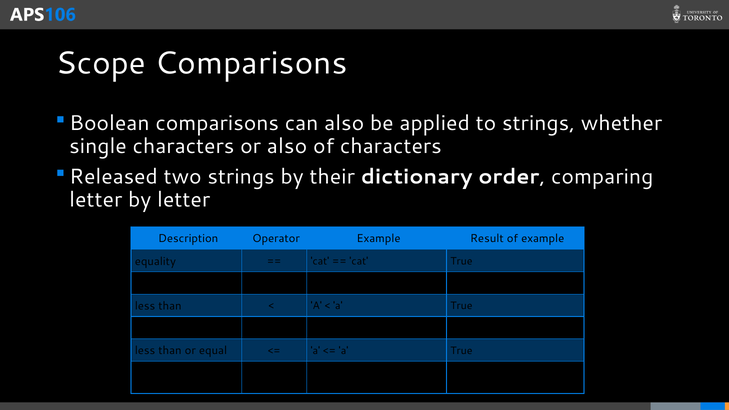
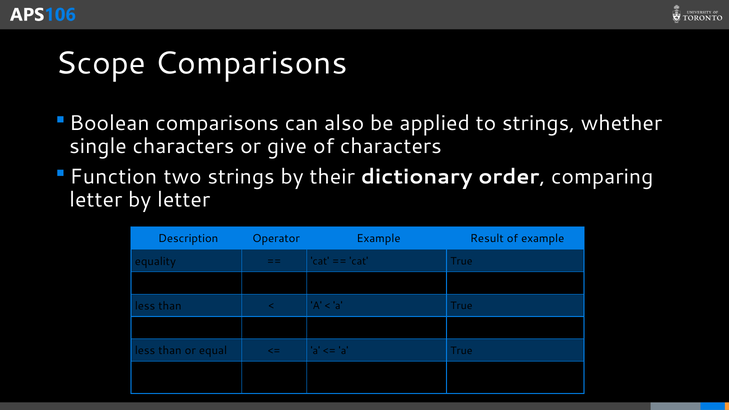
or also: also -> give
Released: Released -> Function
